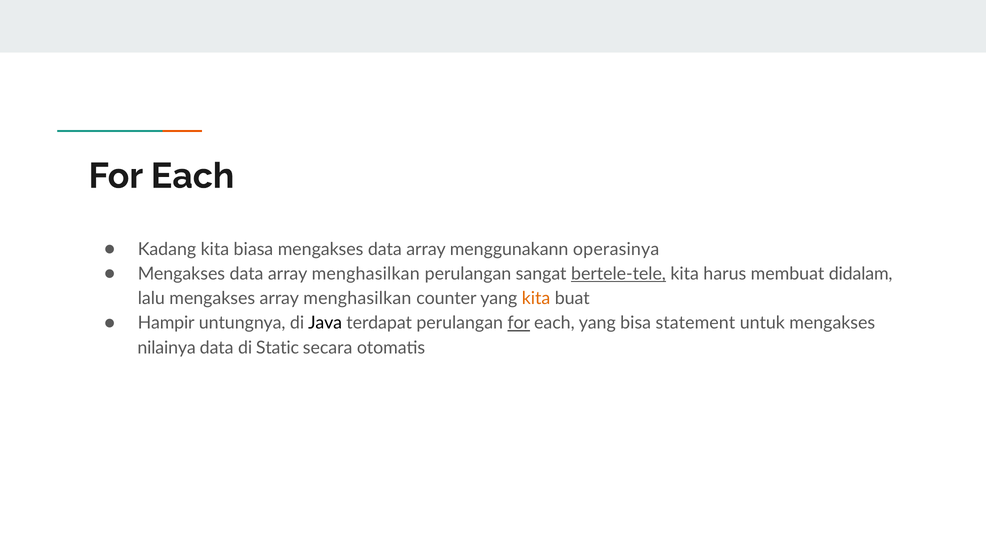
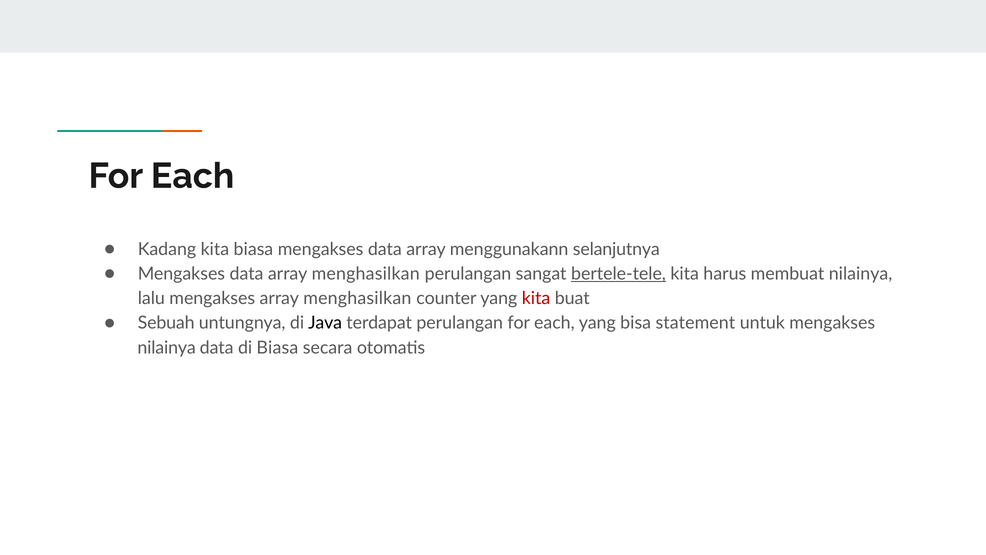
operasinya: operasinya -> selanjutnya
membuat didalam: didalam -> nilainya
kita at (536, 298) colour: orange -> red
Hampir: Hampir -> Sebuah
for at (519, 323) underline: present -> none
di Static: Static -> Biasa
